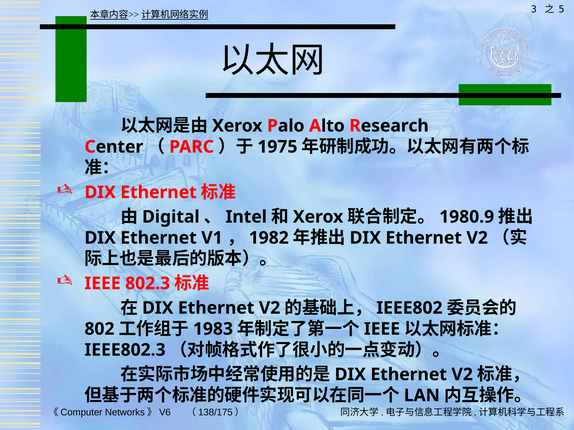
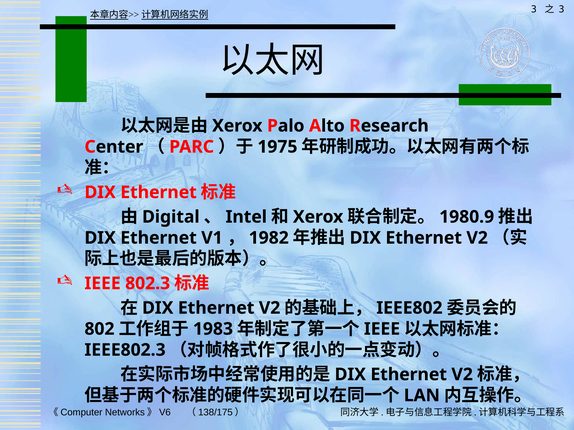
5 at (562, 9): 5 -> 3
